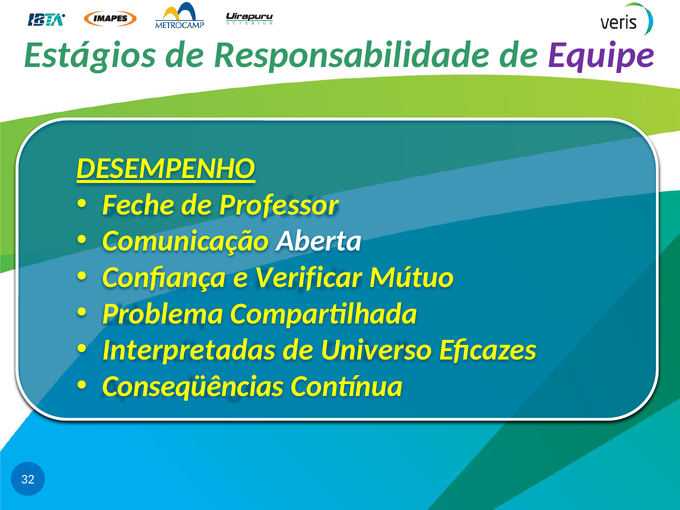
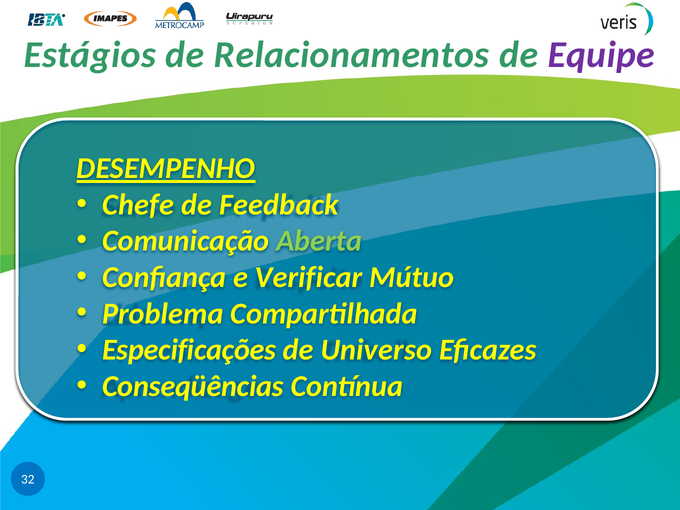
Responsabilidade: Responsabilidade -> Relacionamentos
Feche: Feche -> Chefe
Professor: Professor -> Feedback
Aberta colour: white -> light green
Interpretadas: Interpretadas -> Especificações
